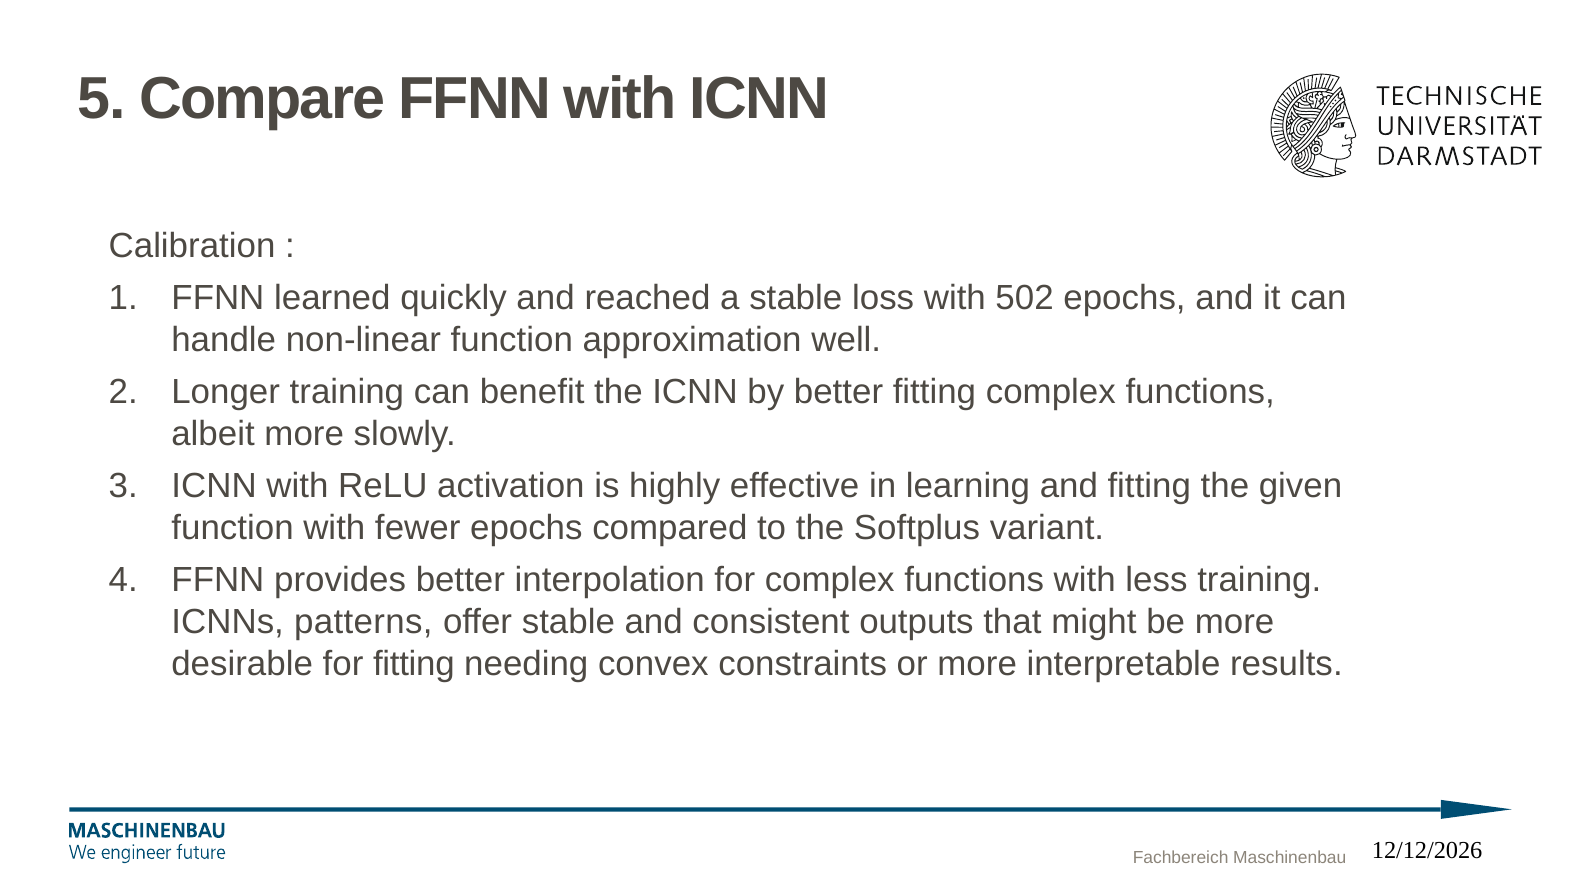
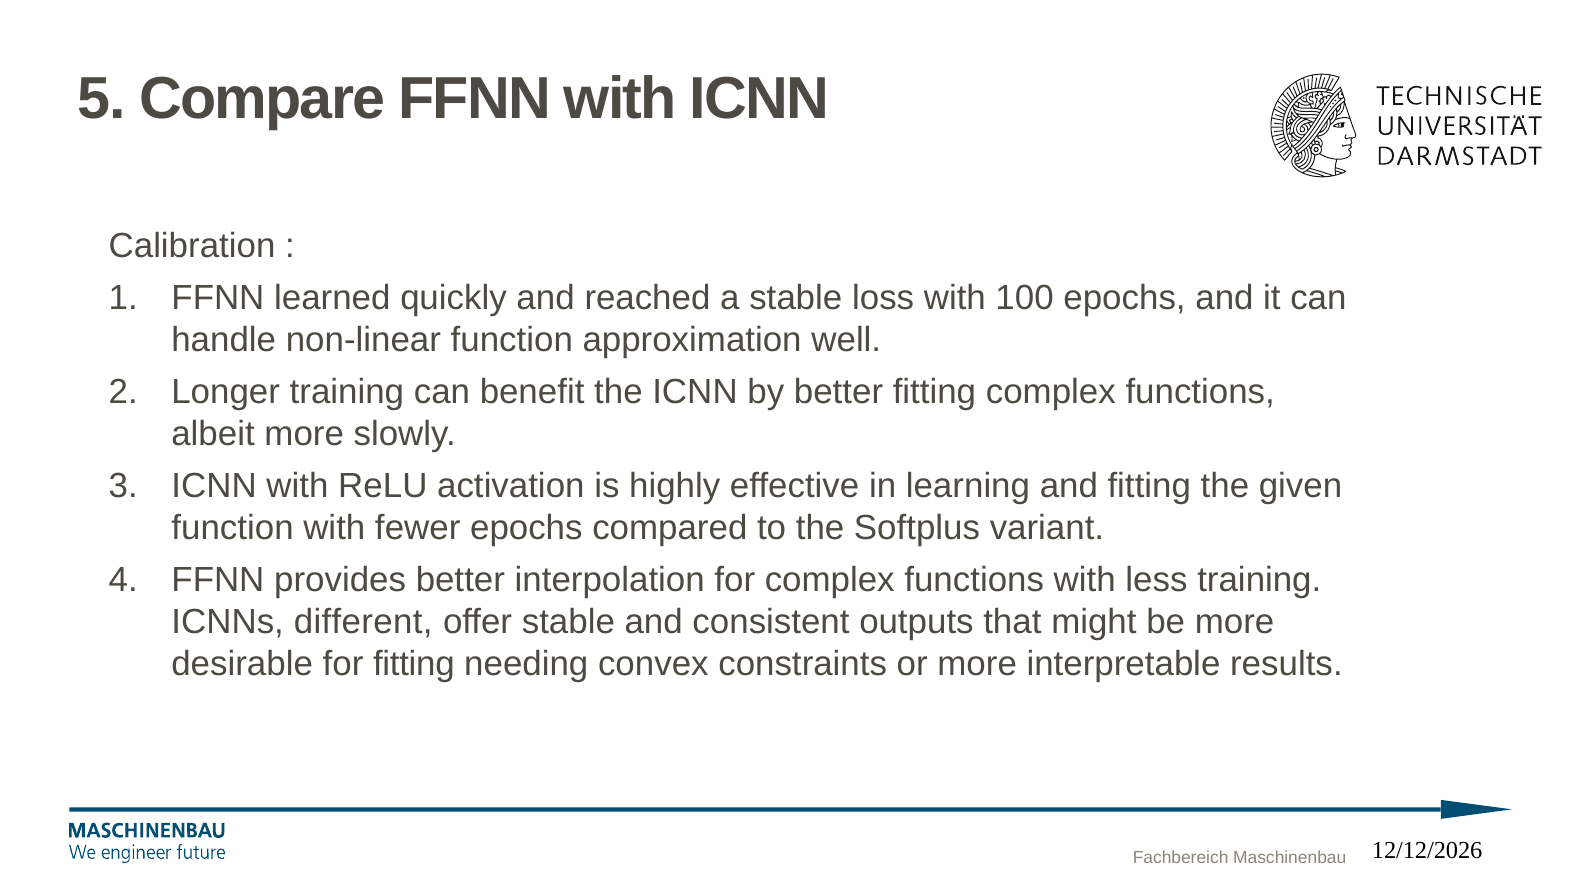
502: 502 -> 100
patterns: patterns -> different
